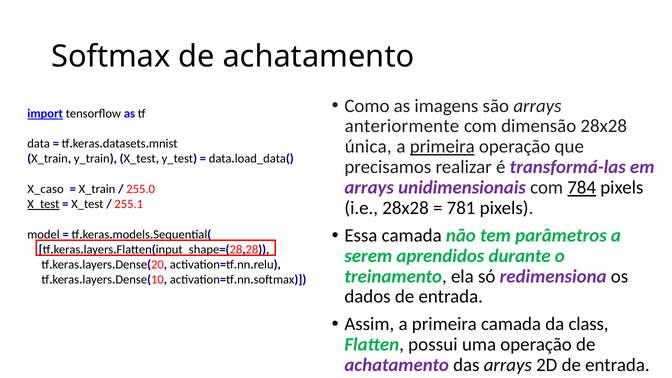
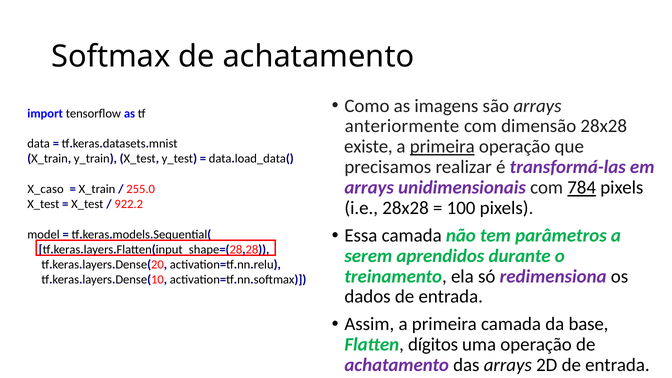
import underline: present -> none
única: única -> existe
X_test at (43, 204) underline: present -> none
255.1: 255.1 -> 922.2
781: 781 -> 100
class: class -> base
possui: possui -> dígitos
